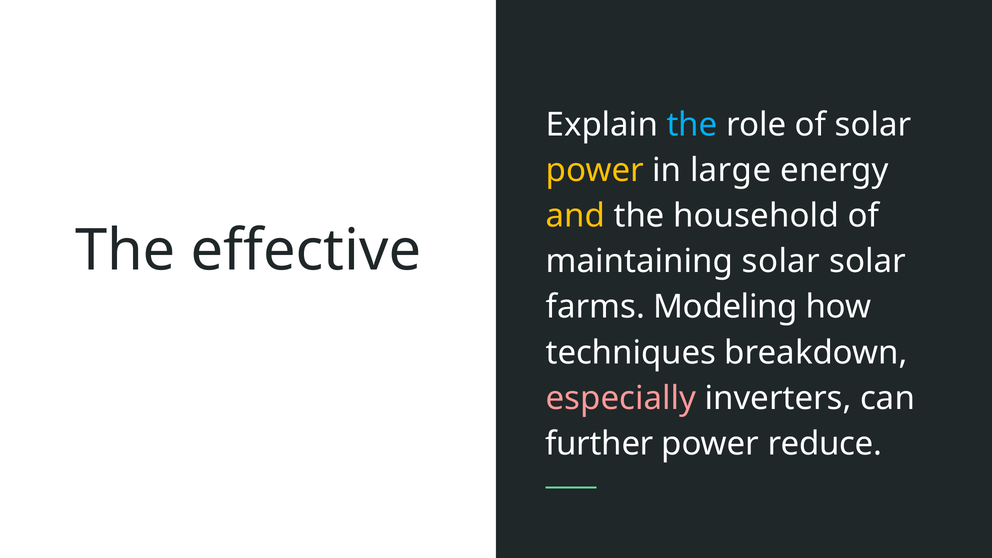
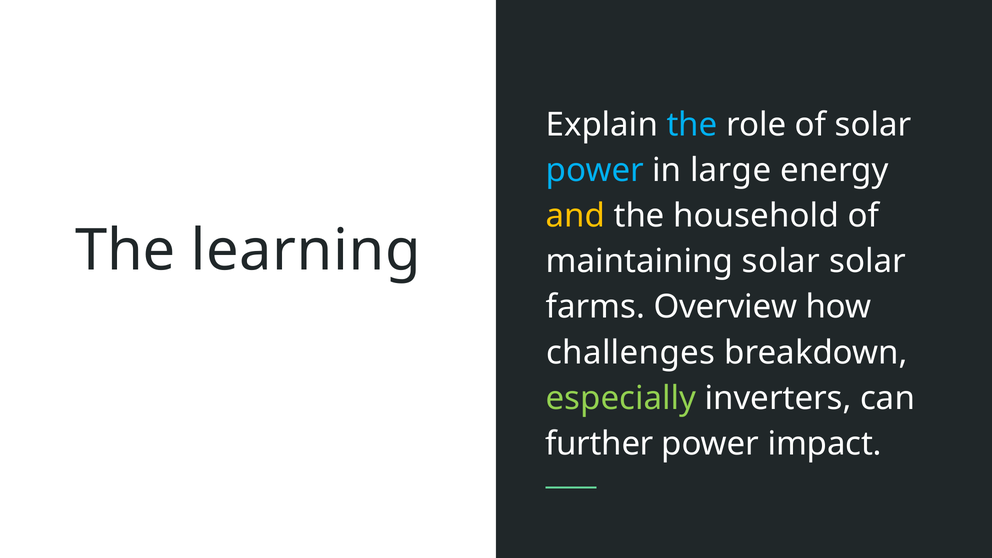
power at (595, 170) colour: yellow -> light blue
effective: effective -> learning
Modeling: Modeling -> Overview
techniques: techniques -> challenges
especially colour: pink -> light green
reduce: reduce -> impact
